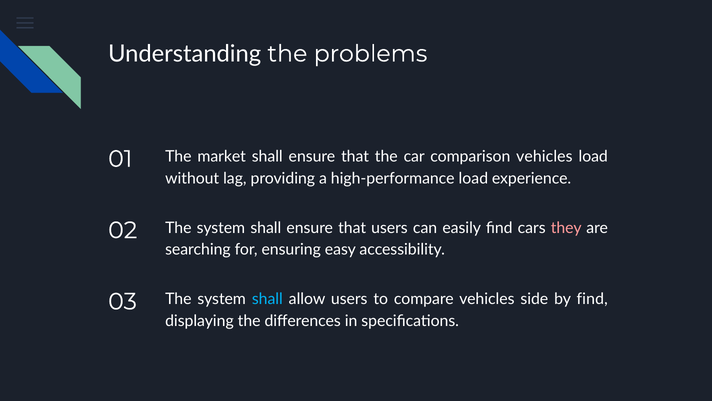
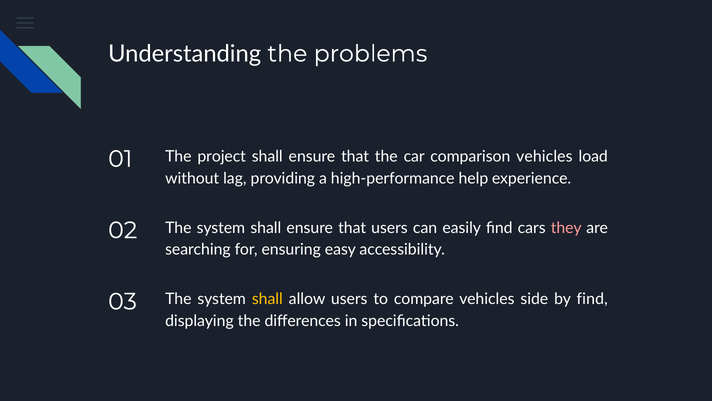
market: market -> project
high-performance load: load -> help
shall at (267, 299) colour: light blue -> yellow
